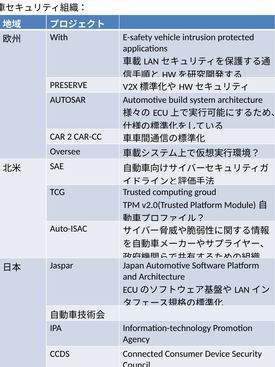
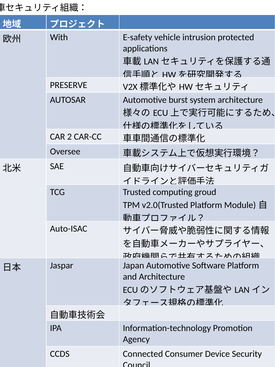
build: build -> burst
